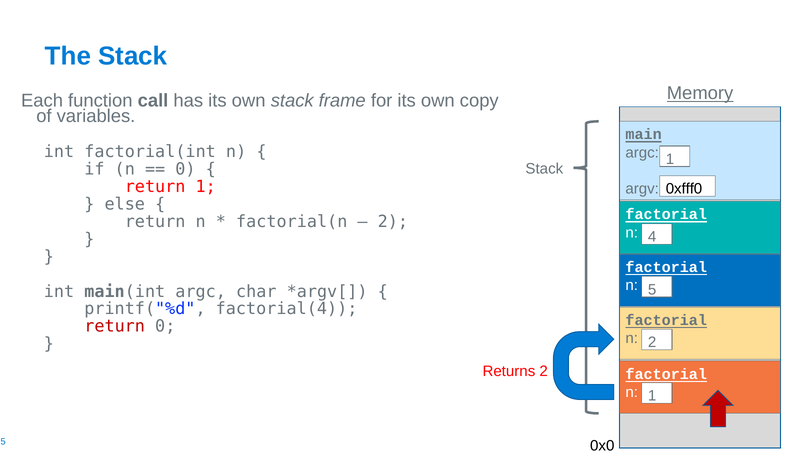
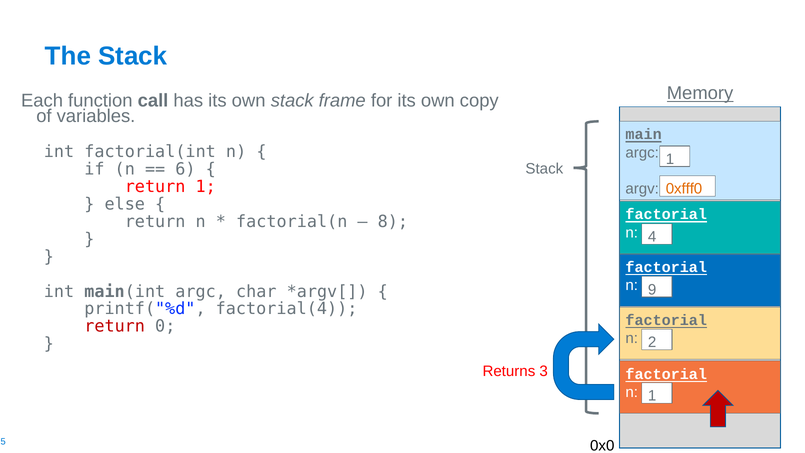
0 at (185, 169): 0 -> 6
0xfff0 colour: black -> orange
2 at (393, 222): 2 -> 8
5: 5 -> 9
Returns 2: 2 -> 3
